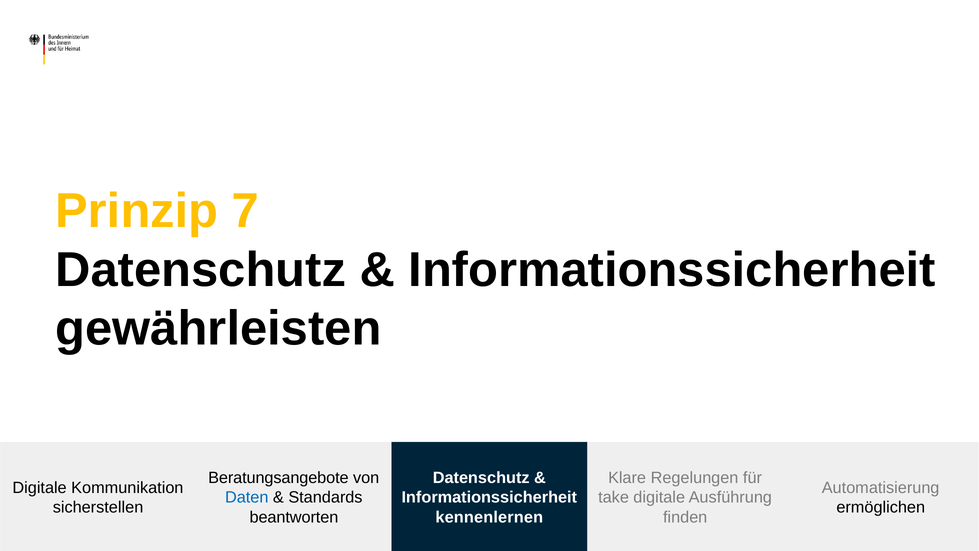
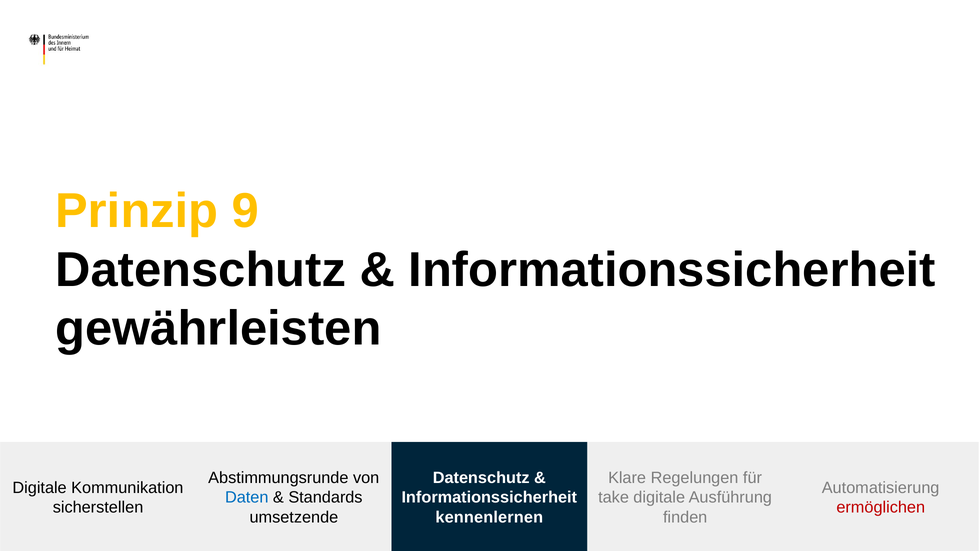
7: 7 -> 9
Beratungsangebote: Beratungsangebote -> Abstimmungsrunde
ermöglichen colour: black -> red
beantworten: beantworten -> umsetzende
